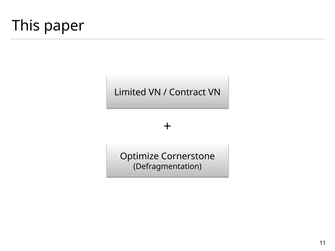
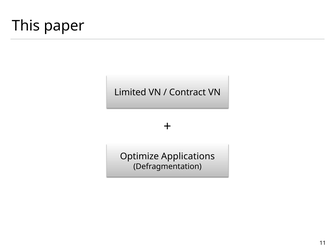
Cornerstone: Cornerstone -> Applications
